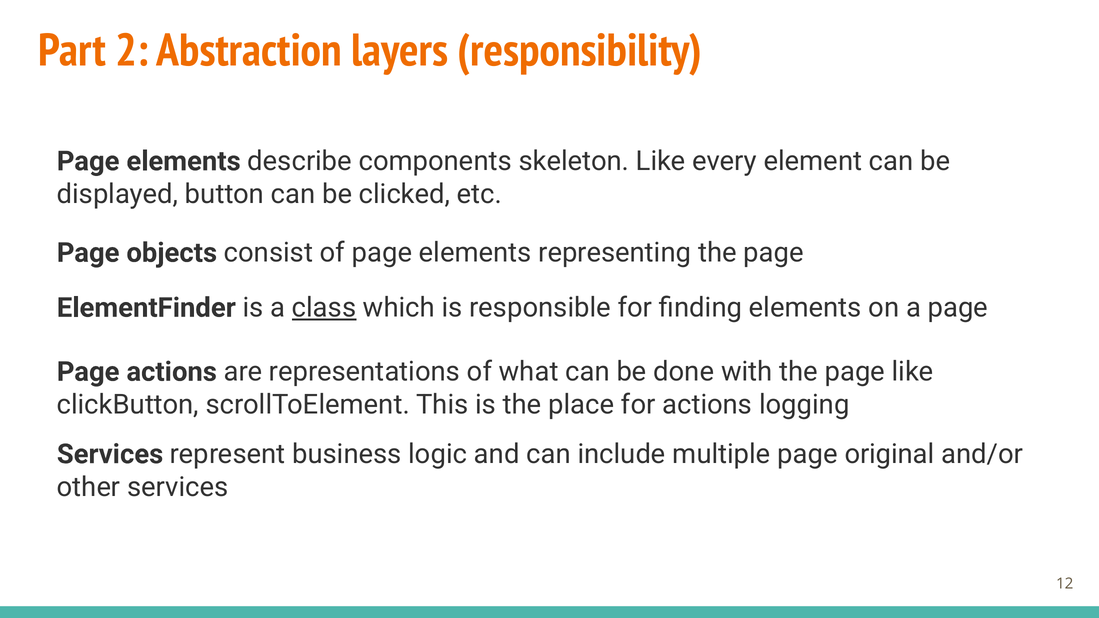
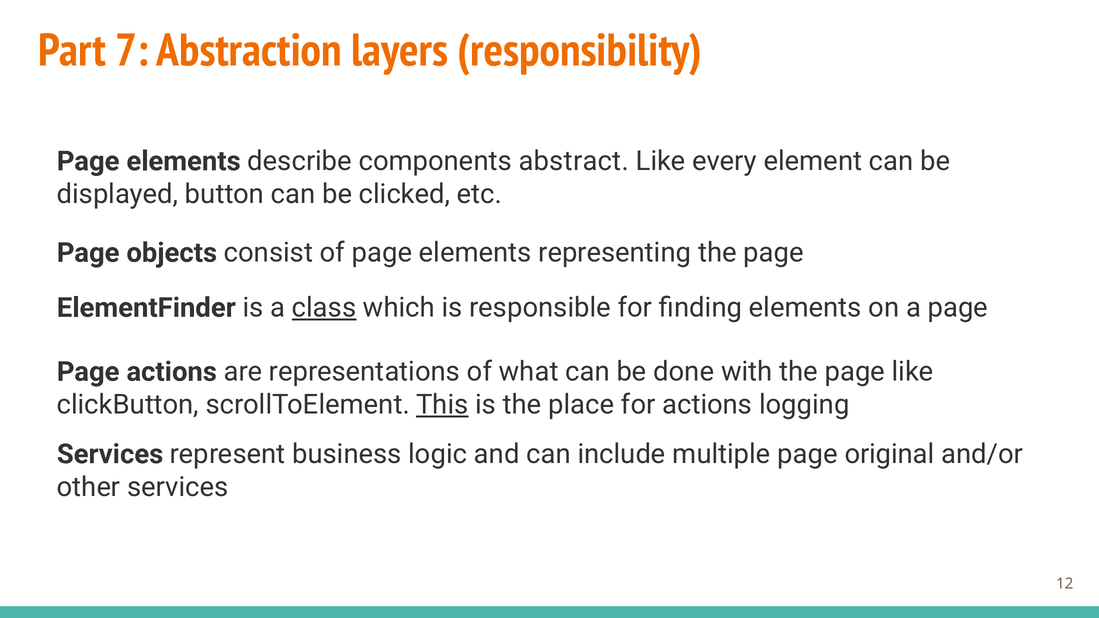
2: 2 -> 7
skeleton: skeleton -> abstract
This underline: none -> present
